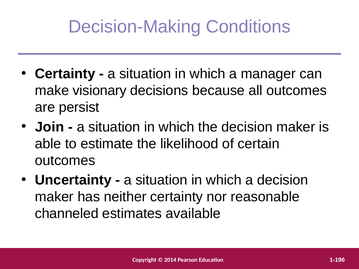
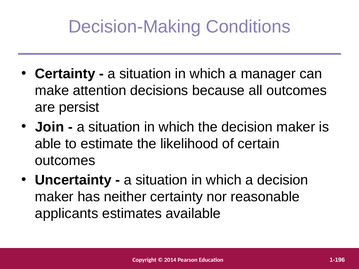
visionary: visionary -> attention
channeled: channeled -> applicants
